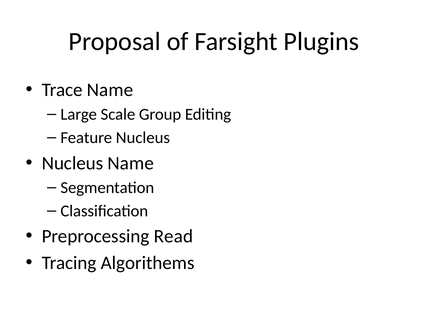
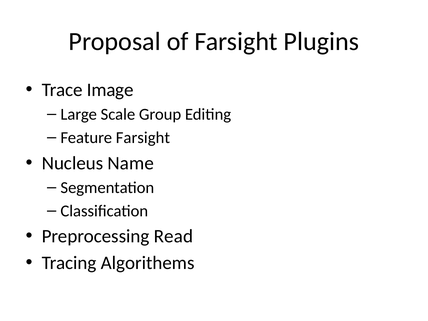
Trace Name: Name -> Image
Feature Nucleus: Nucleus -> Farsight
